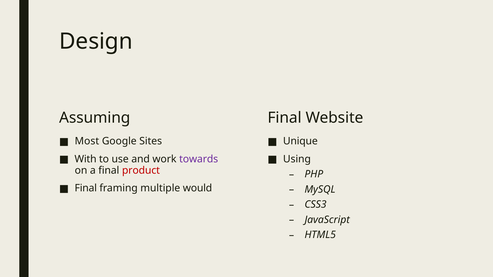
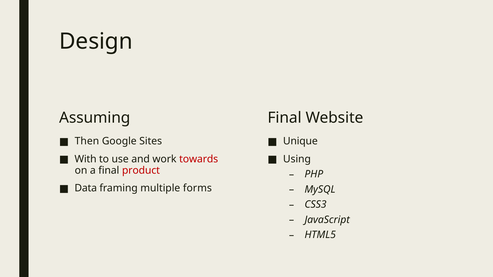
Most: Most -> Then
towards colour: purple -> red
Final at (86, 188): Final -> Data
would: would -> forms
